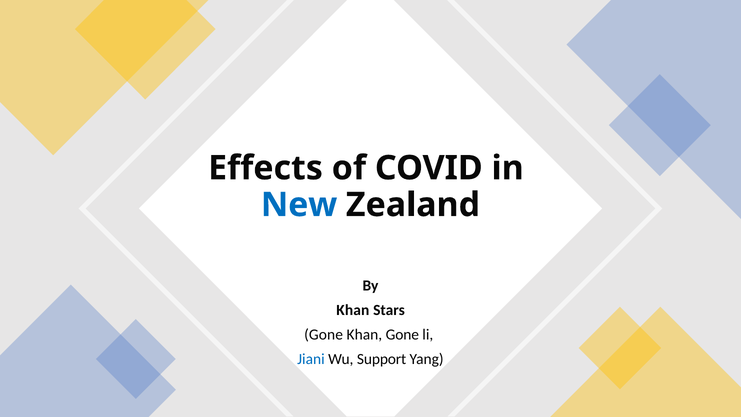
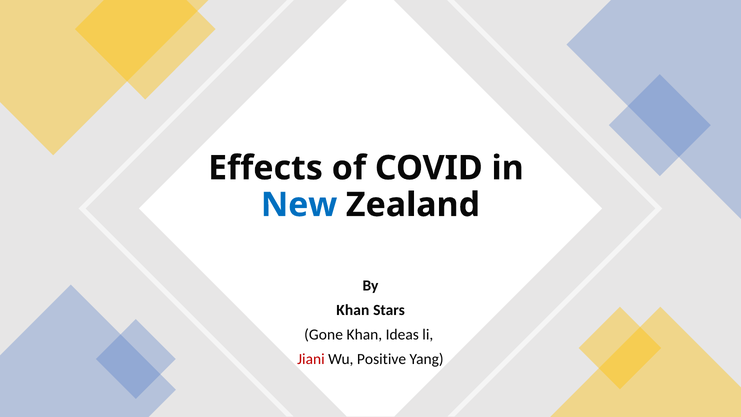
Khan Gone: Gone -> Ideas
Jiani colour: blue -> red
Support: Support -> Positive
